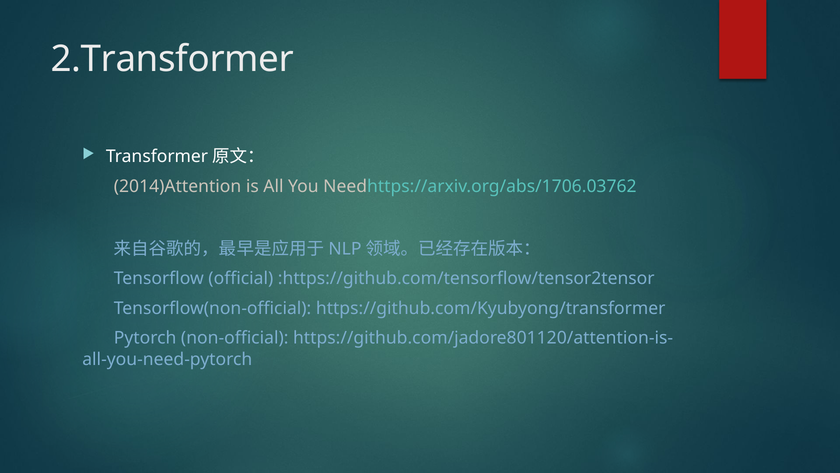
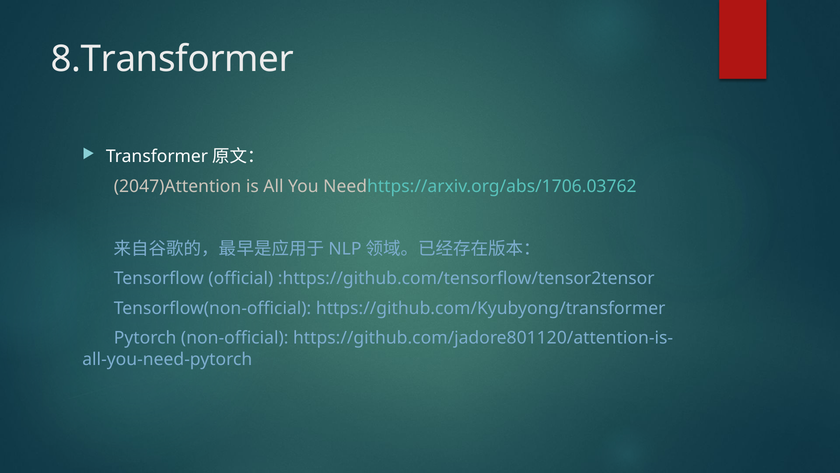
2.Transformer: 2.Transformer -> 8.Transformer
2014)Attention: 2014)Attention -> 2047)Attention
